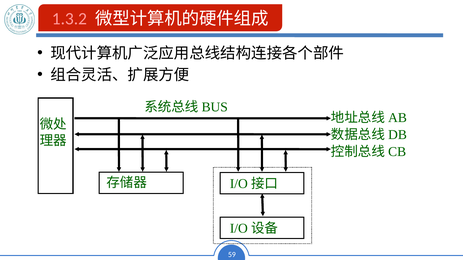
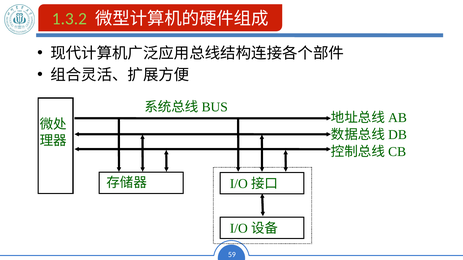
1.3.2 colour: pink -> light green
